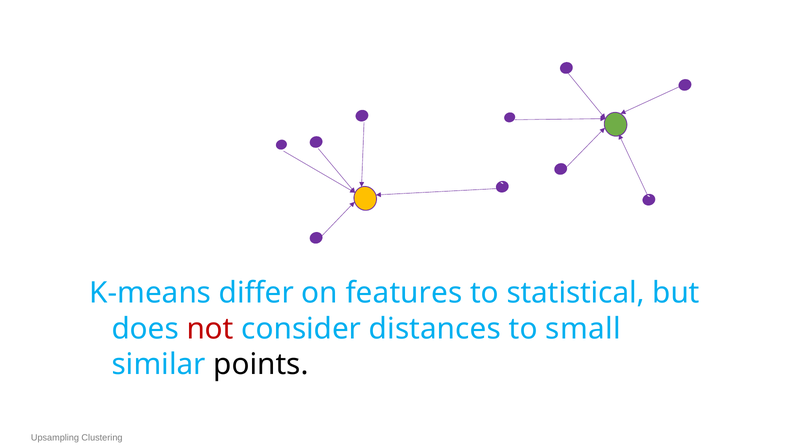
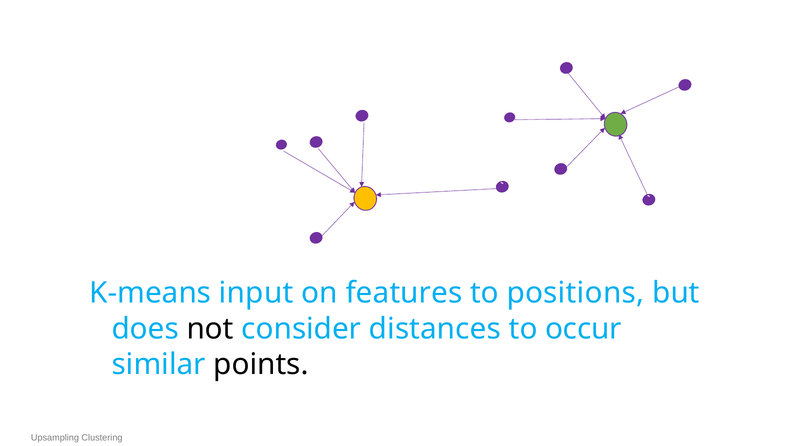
differ: differ -> input
statistical: statistical -> positions
not colour: red -> black
small: small -> occur
